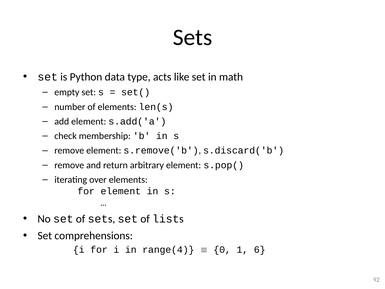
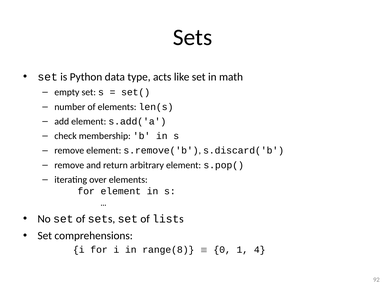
range(4: range(4 -> range(8
6: 6 -> 4
